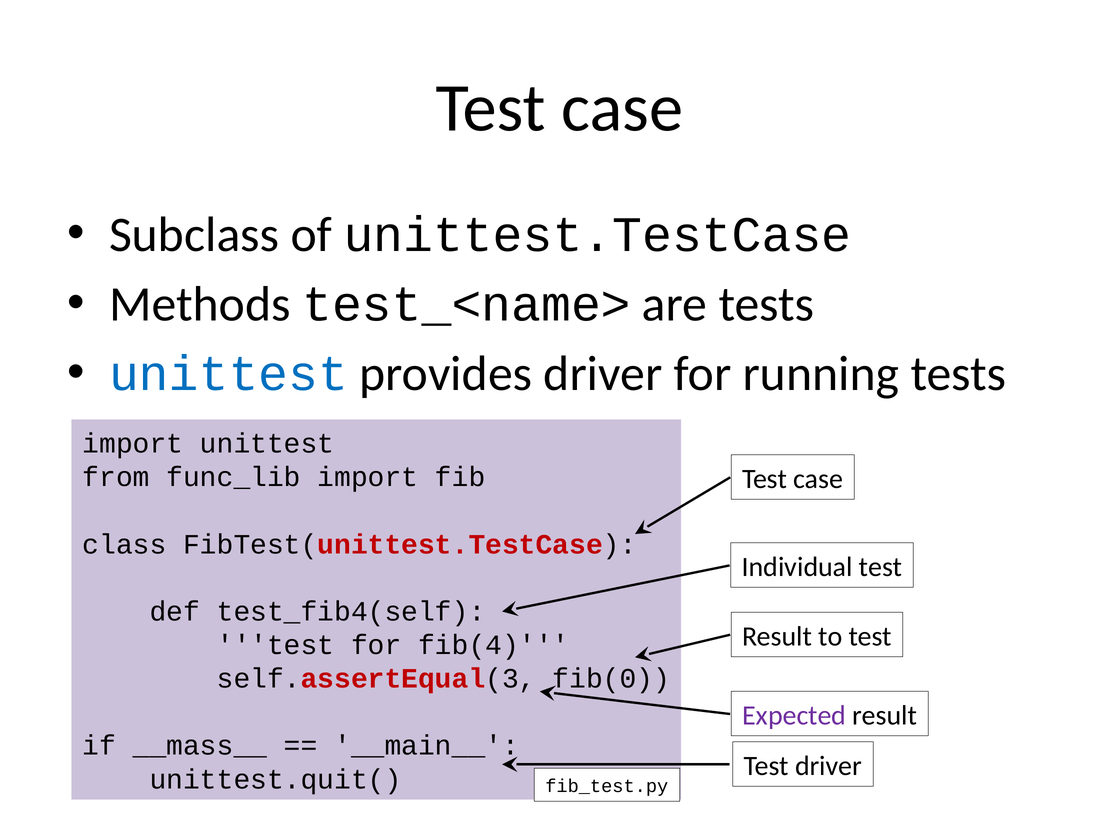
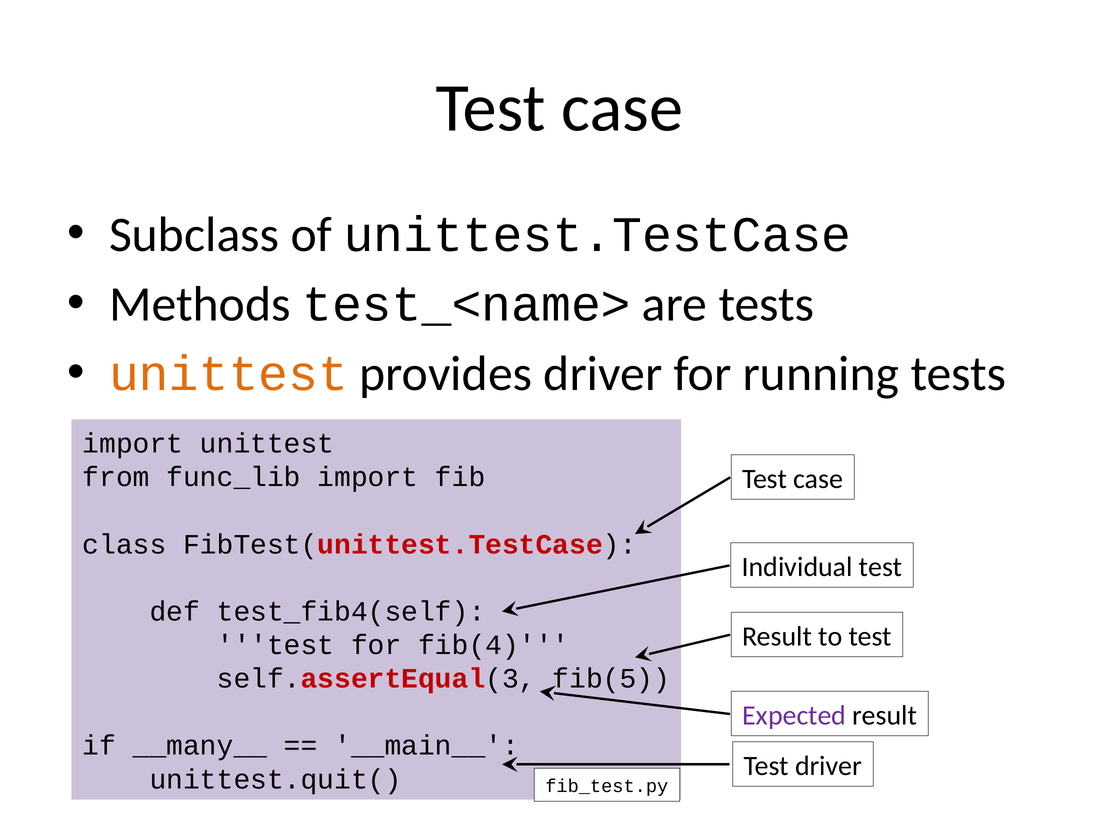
unittest at (229, 374) colour: blue -> orange
fib(0: fib(0 -> fib(5
__mass__: __mass__ -> __many__
